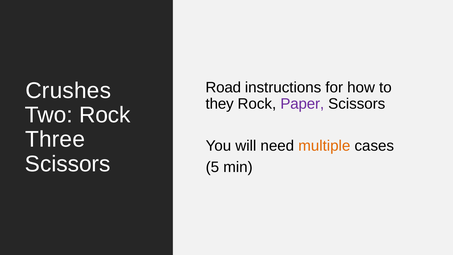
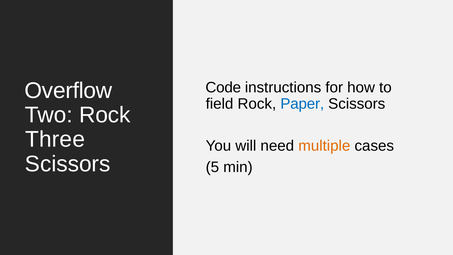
Crushes: Crushes -> Overflow
Road: Road -> Code
they: they -> field
Paper colour: purple -> blue
